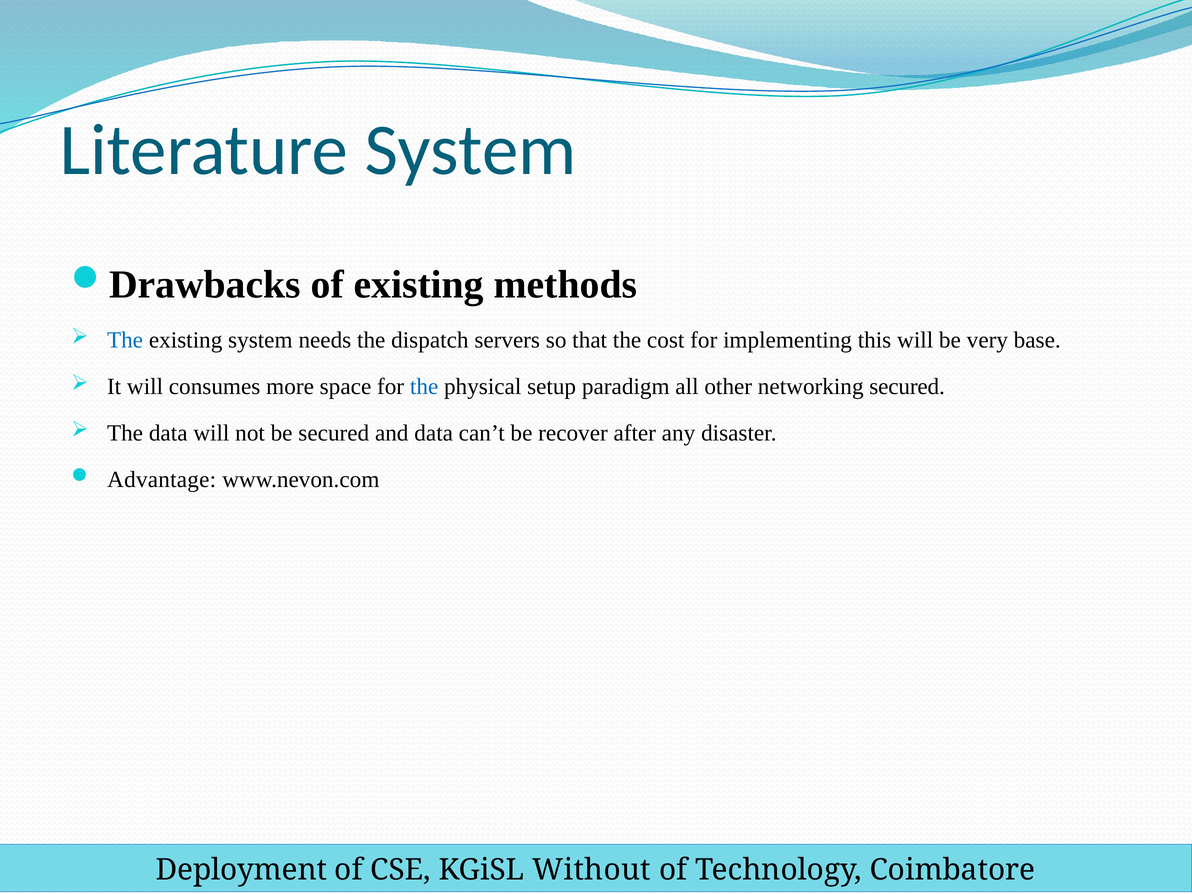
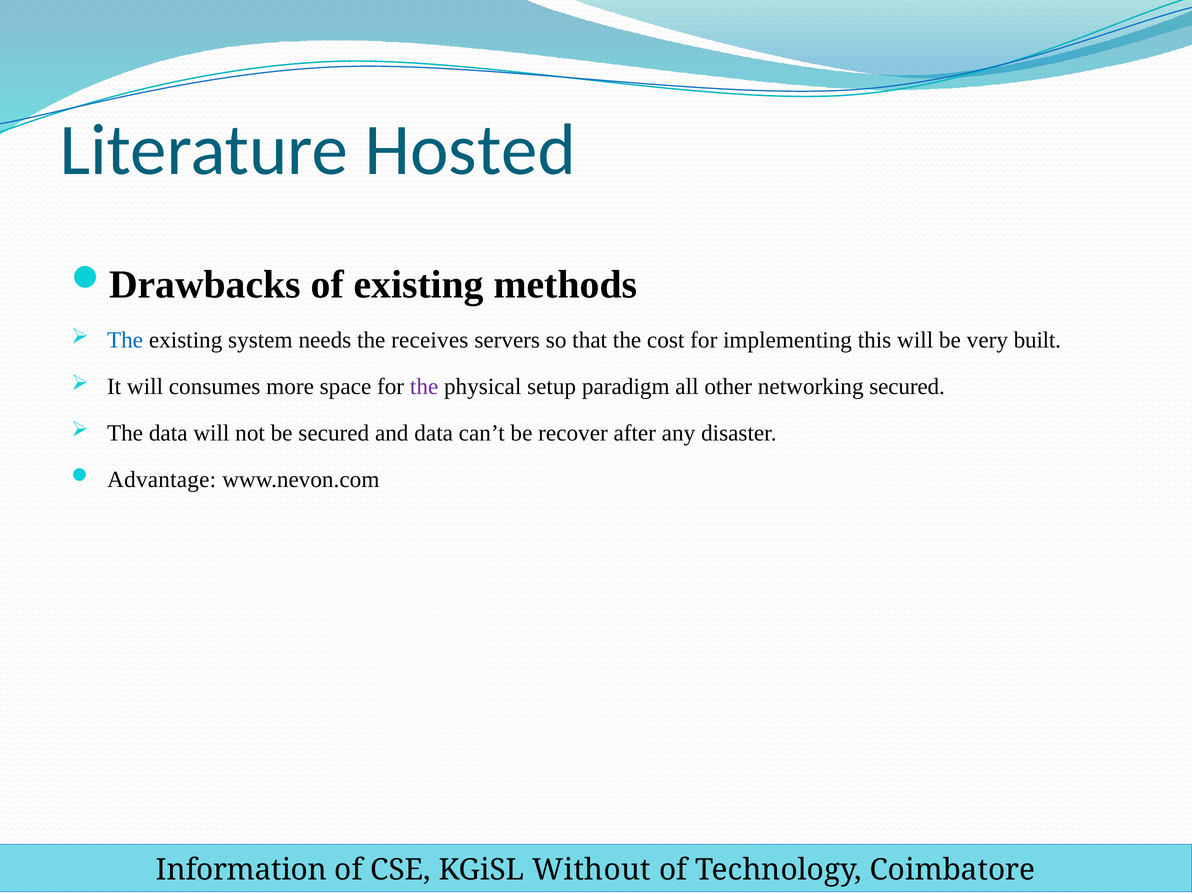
Literature System: System -> Hosted
dispatch: dispatch -> receives
base: base -> built
the at (424, 386) colour: blue -> purple
Deployment: Deployment -> Information
